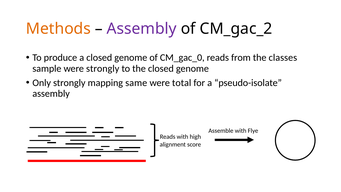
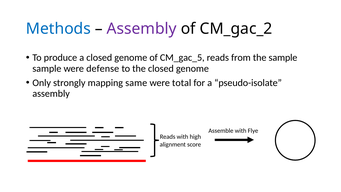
Methods colour: orange -> blue
CM_gac_0: CM_gac_0 -> CM_gac_5
the classes: classes -> sample
were strongly: strongly -> defense
